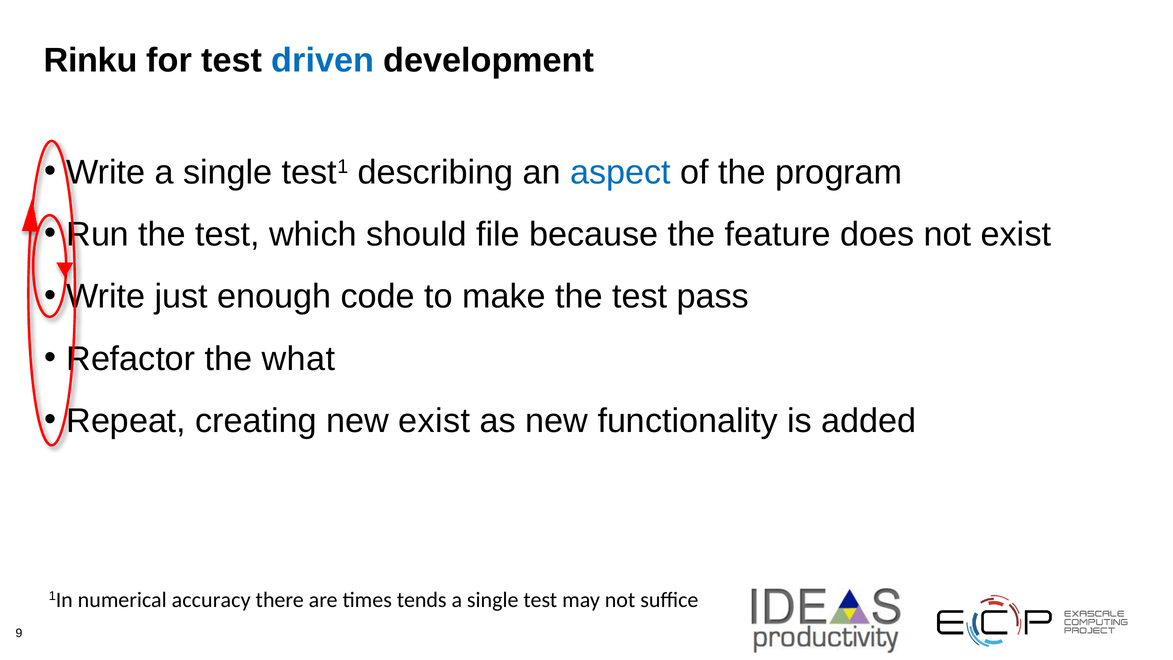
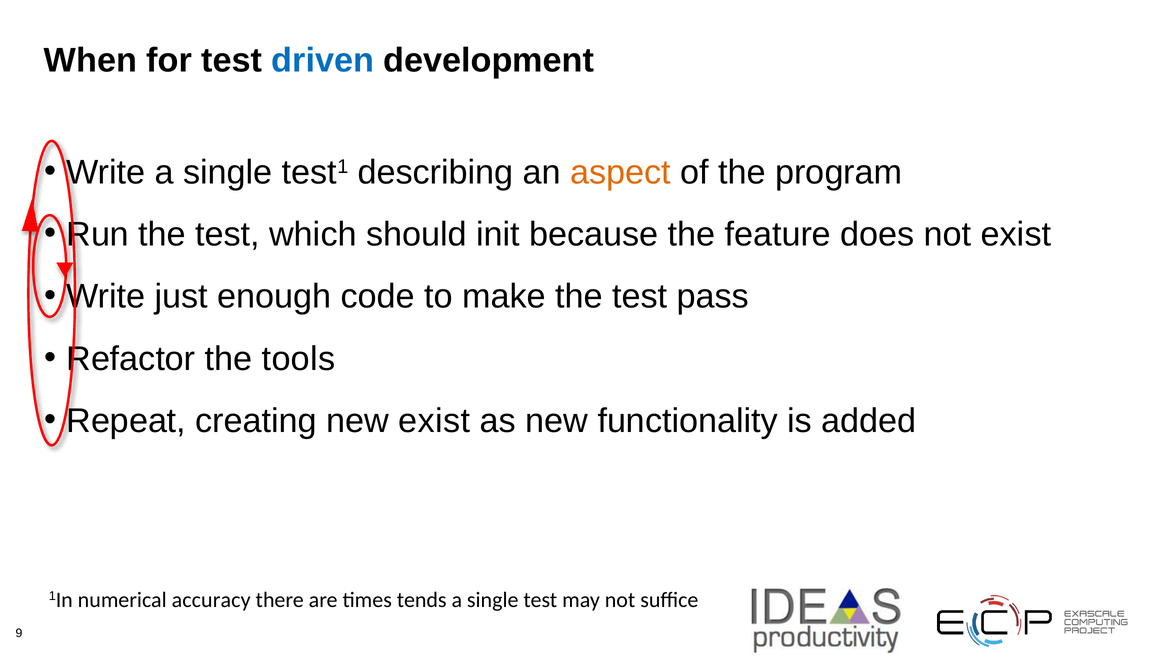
Rinku: Rinku -> When
aspect colour: blue -> orange
file: file -> init
what: what -> tools
